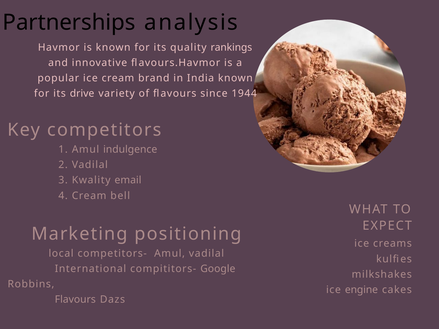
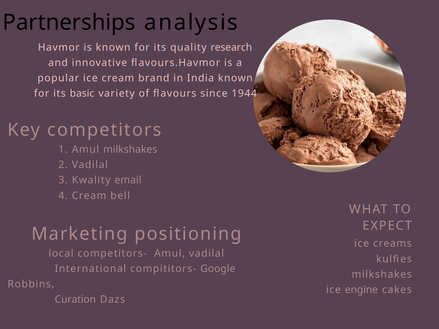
rankings: rankings -> research
drive: drive -> basic
Amul indulgence: indulgence -> milkshakes
Flavours at (75, 300): Flavours -> Curation
